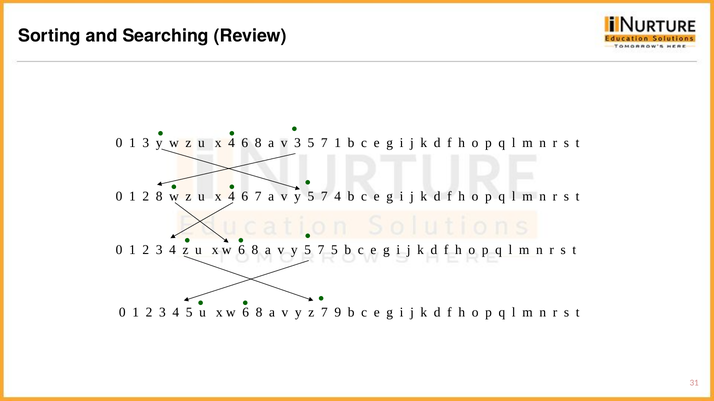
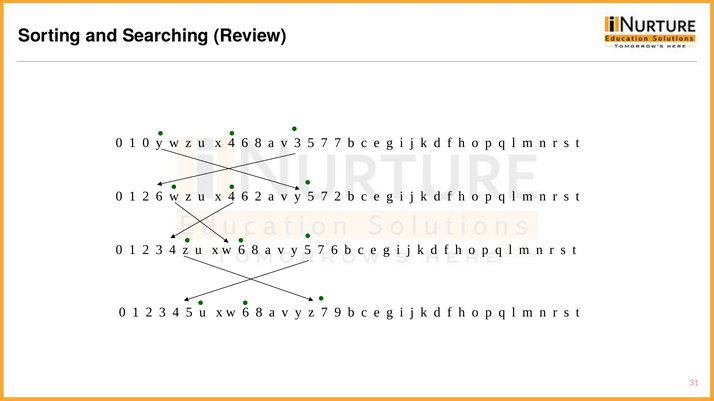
1 3: 3 -> 0
7 1: 1 -> 7
2 8: 8 -> 6
6 7: 7 -> 2
7 4: 4 -> 2
7 5: 5 -> 6
